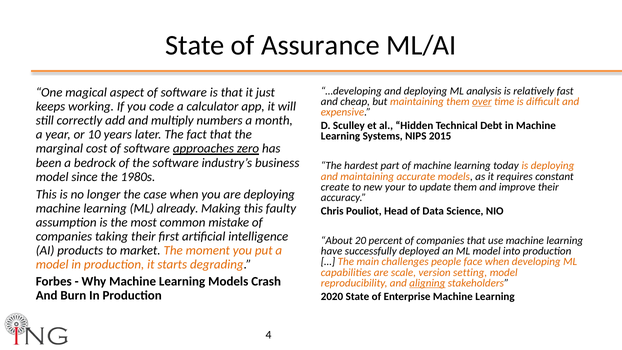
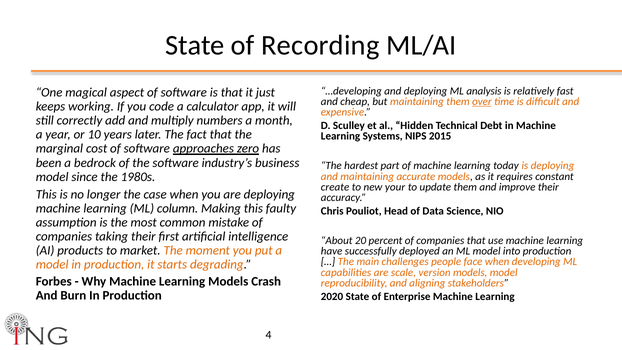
Assurance: Assurance -> Recording
already: already -> column
version setting: setting -> models
aligning underline: present -> none
